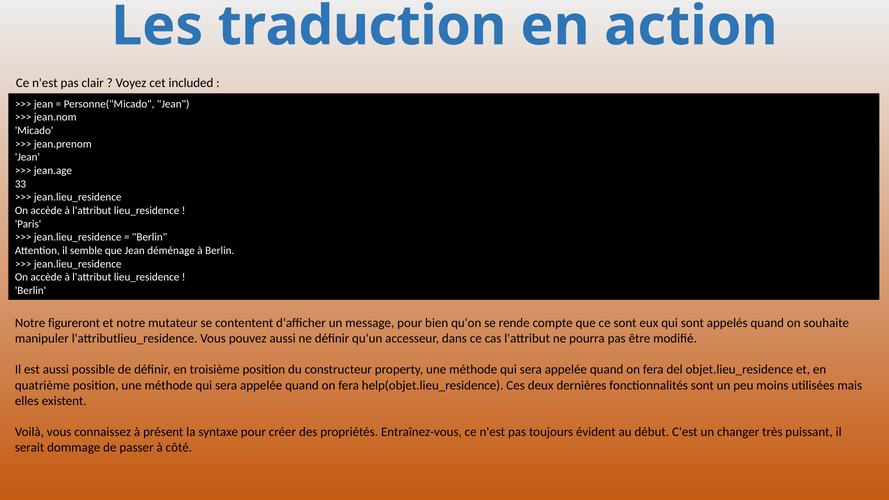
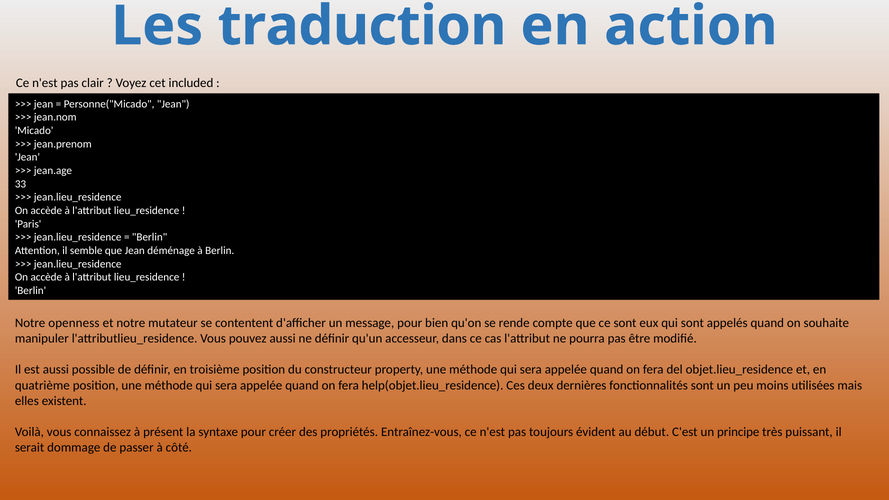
figureront: figureront -> openness
changer: changer -> principe
